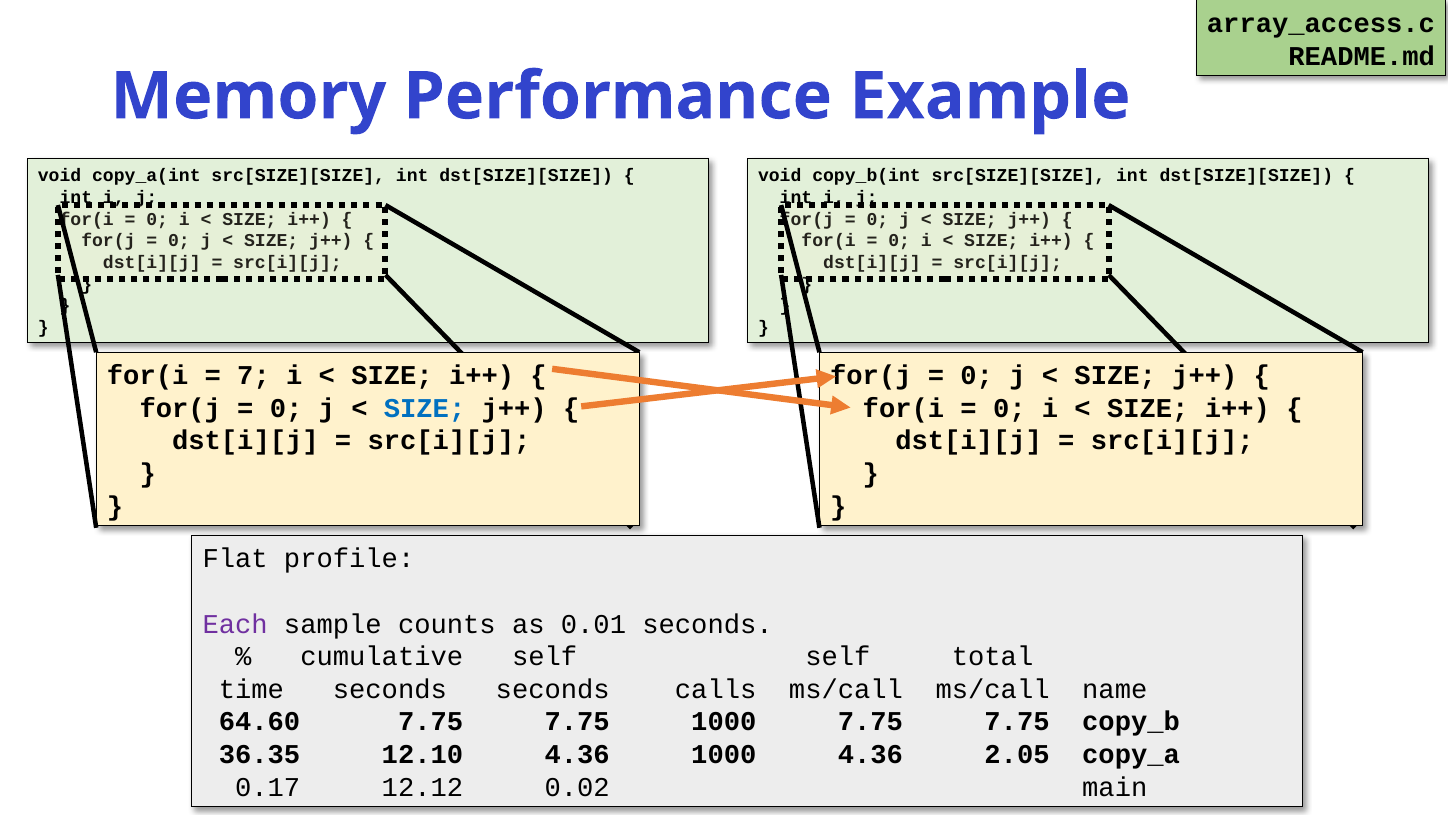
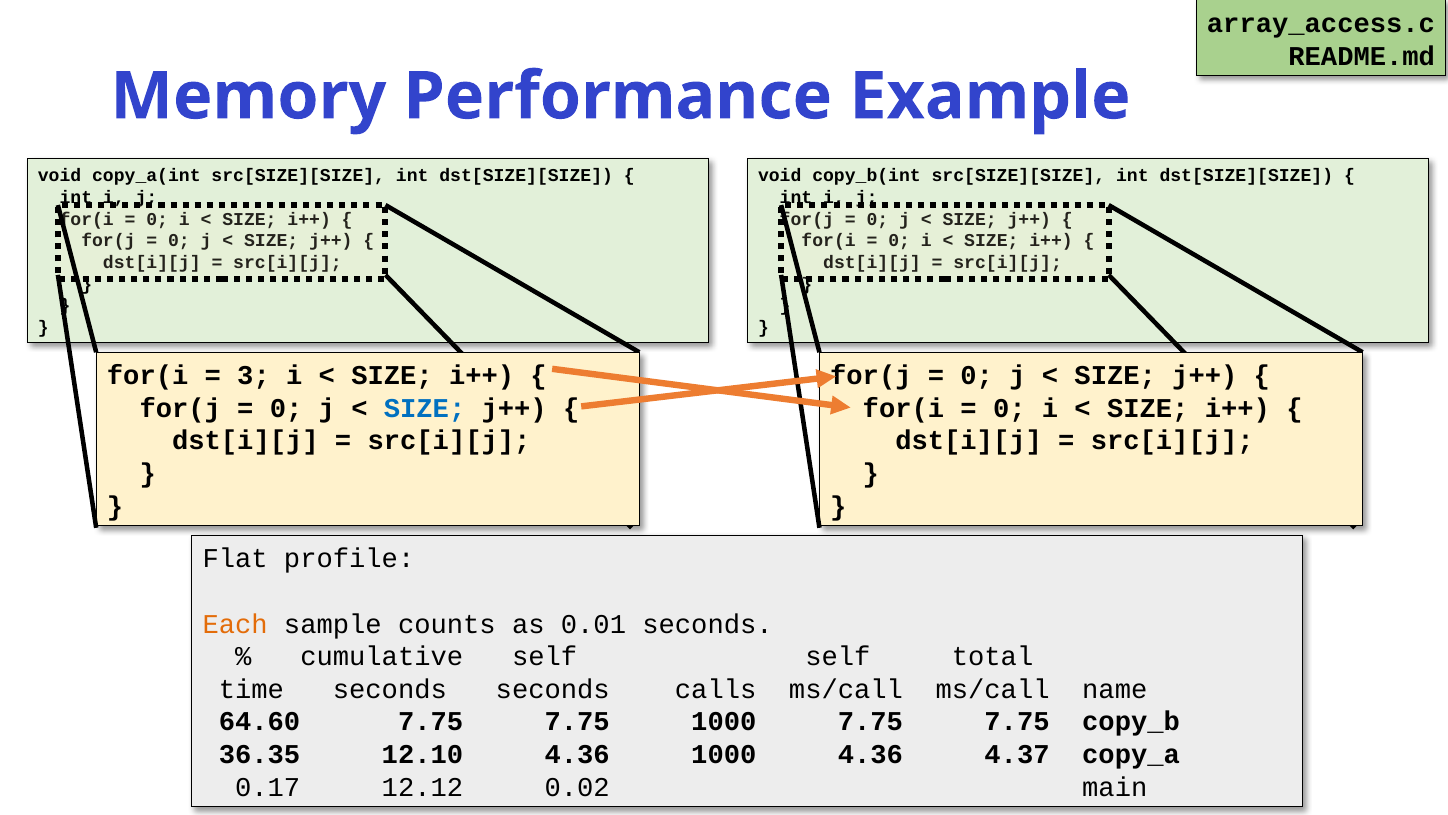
7: 7 -> 3
Each colour: purple -> orange
2.05: 2.05 -> 4.37
